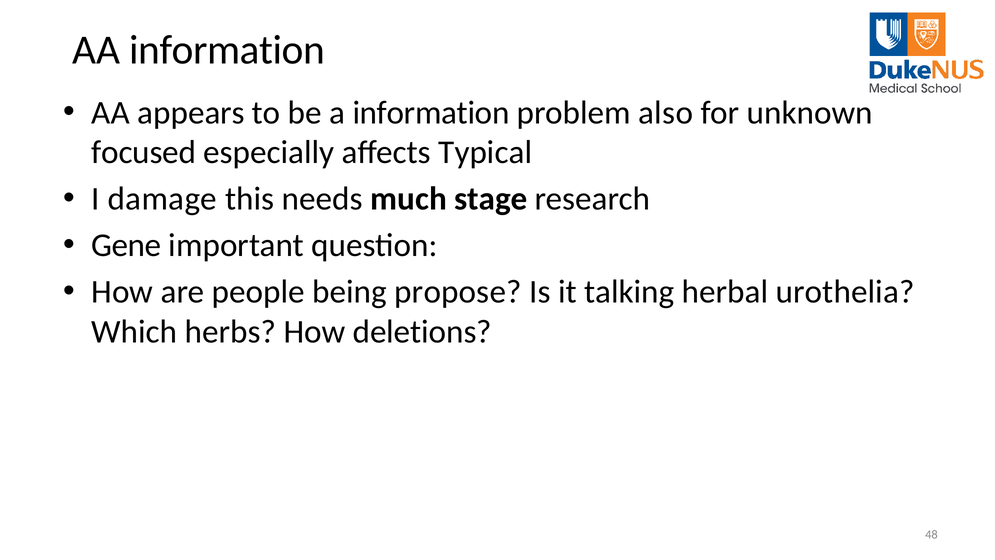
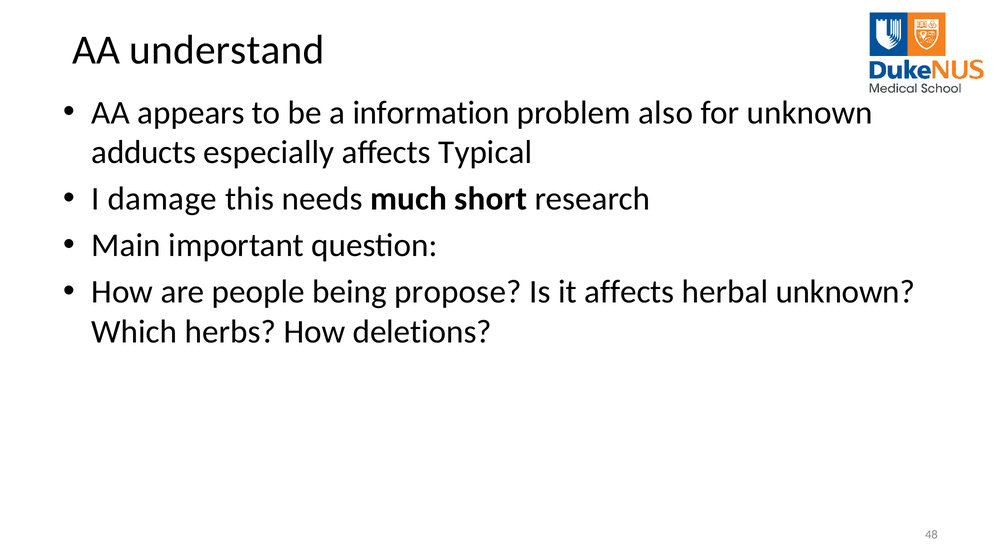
AA information: information -> understand
focused: focused -> adducts
stage: stage -> short
Gene: Gene -> Main
it talking: talking -> affects
herbal urothelia: urothelia -> unknown
